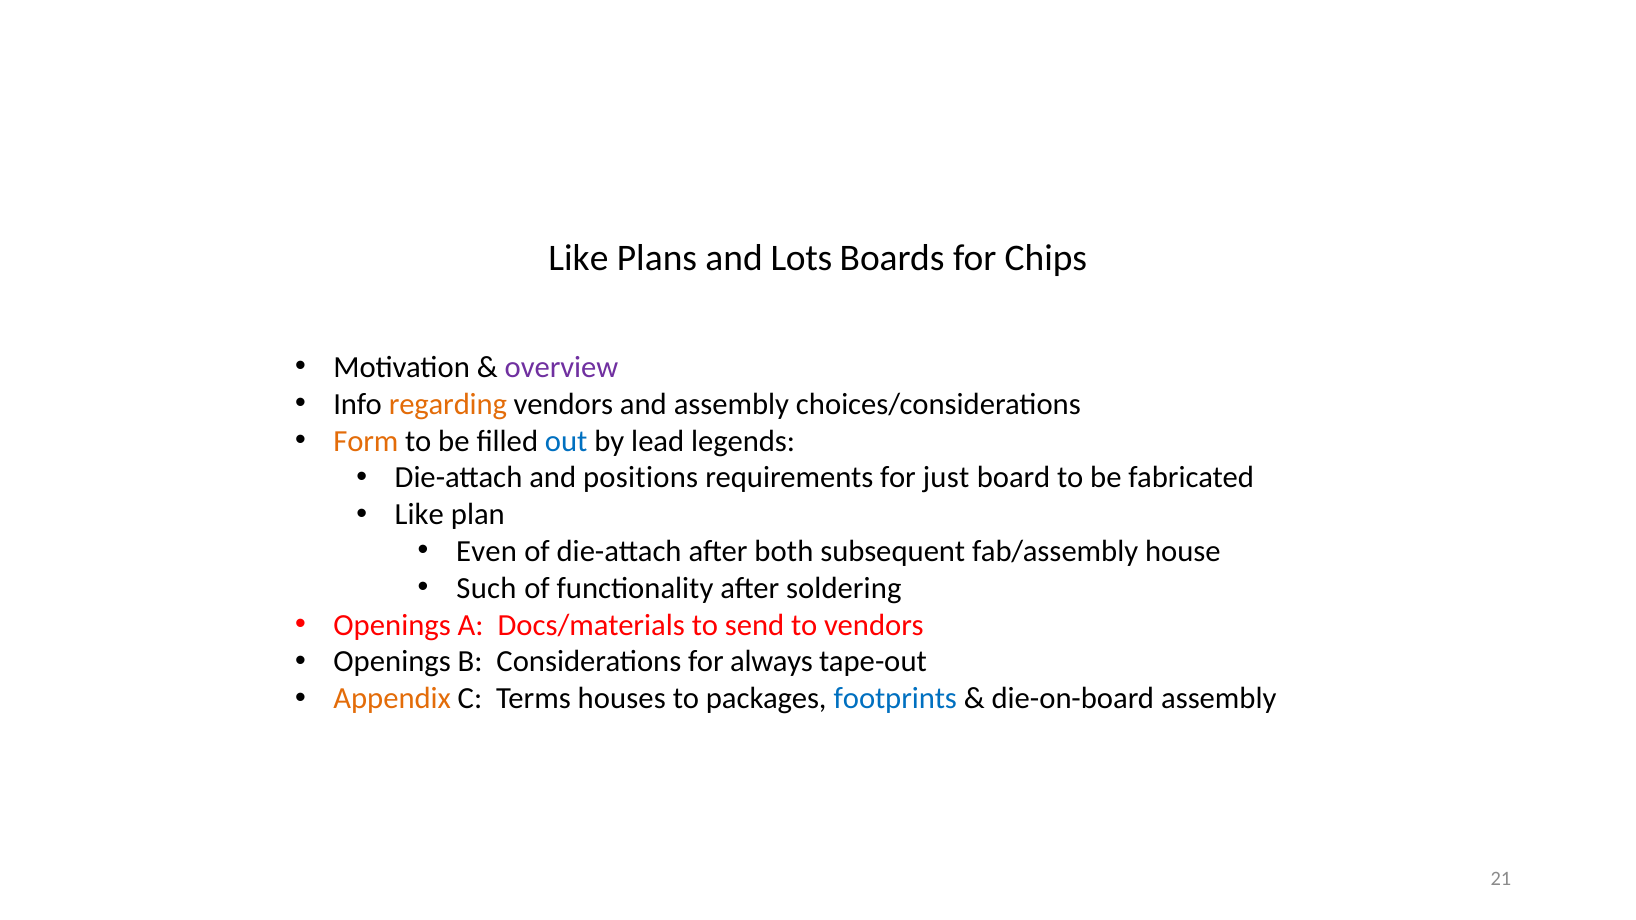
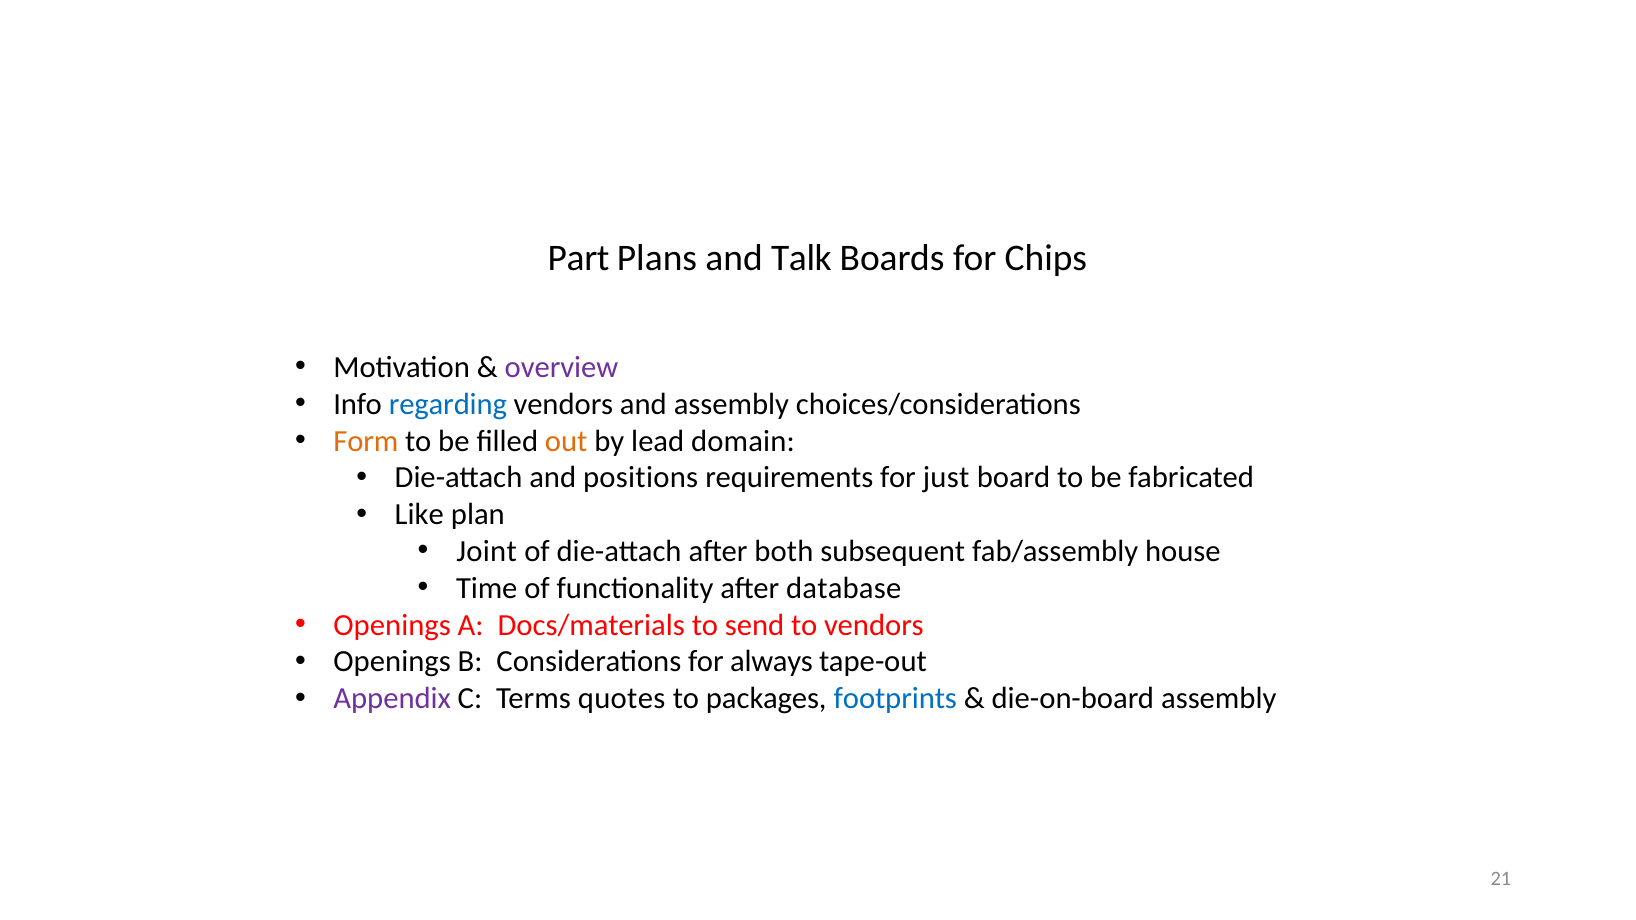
Like at (578, 258): Like -> Part
Lots: Lots -> Talk
regarding colour: orange -> blue
out colour: blue -> orange
legends: legends -> domain
Even: Even -> Joint
Such: Such -> Time
soldering: soldering -> database
Appendix colour: orange -> purple
houses: houses -> quotes
